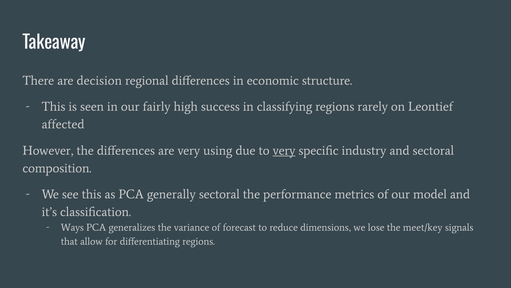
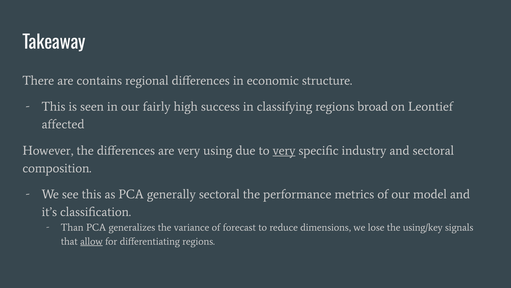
decision: decision -> contains
rarely: rarely -> broad
Ways: Ways -> Than
meet/key: meet/key -> using/key
allow underline: none -> present
